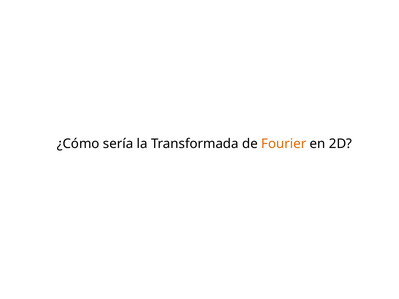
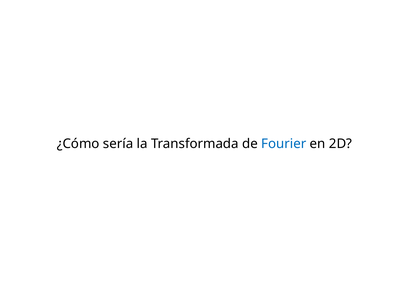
Fourier colour: orange -> blue
